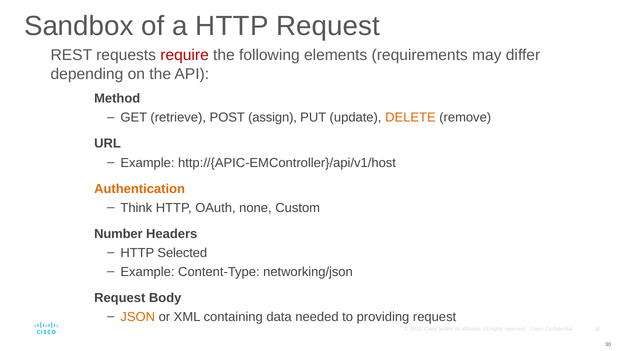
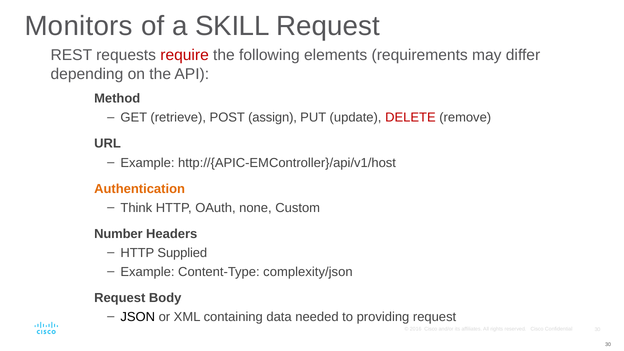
Sandbox: Sandbox -> Monitors
a HTTP: HTTP -> SKILL
DELETE colour: orange -> red
Selected: Selected -> Supplied
networking/json: networking/json -> complexity/json
JSON colour: orange -> black
